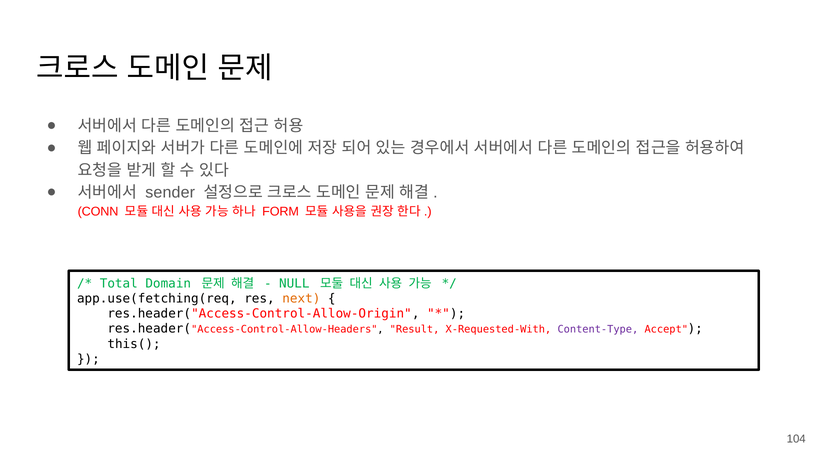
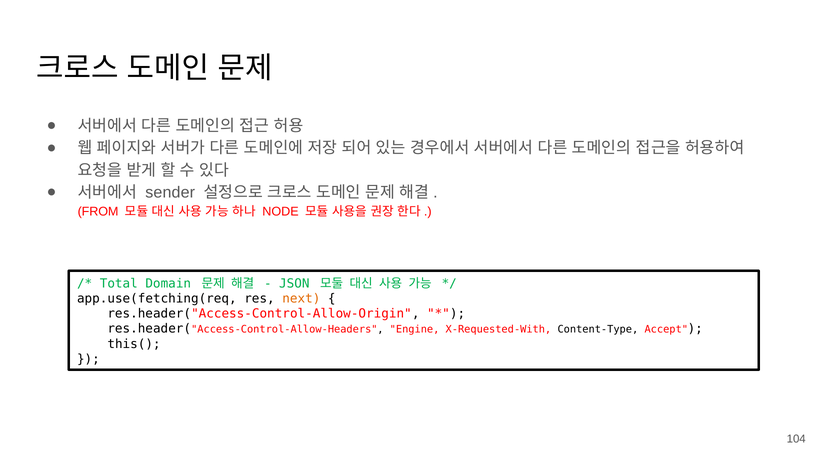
CONN: CONN -> FROM
FORM: FORM -> NODE
NULL: NULL -> JSON
Result: Result -> Engine
Content-Type colour: purple -> black
